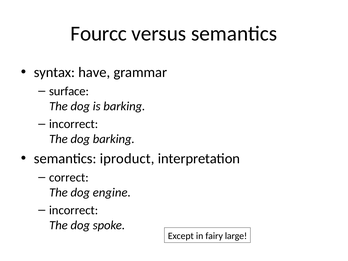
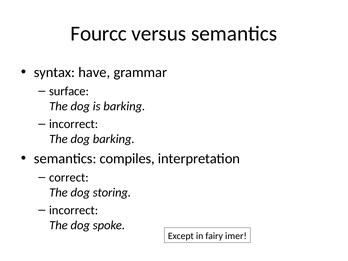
iproduct: iproduct -> compiles
engine: engine -> storing
large: large -> imer
